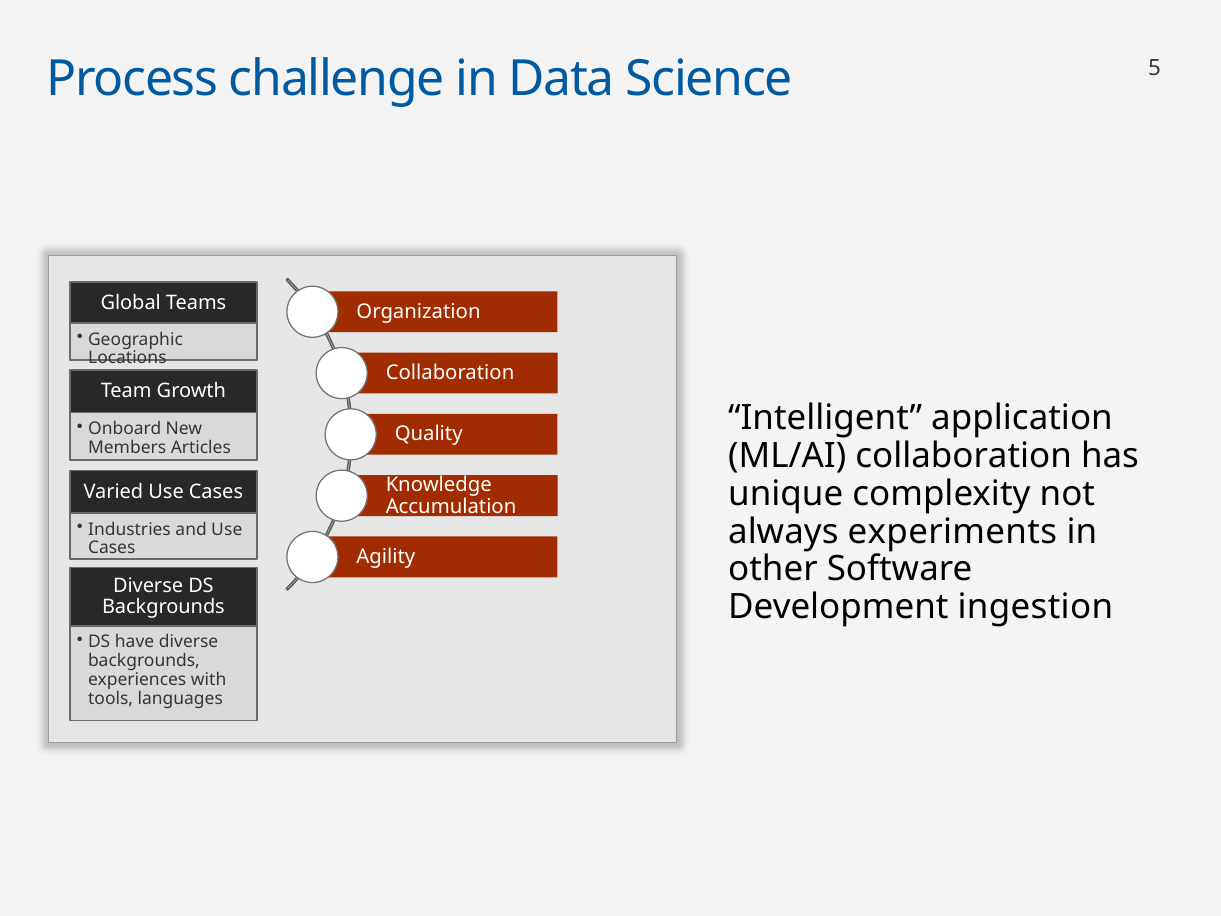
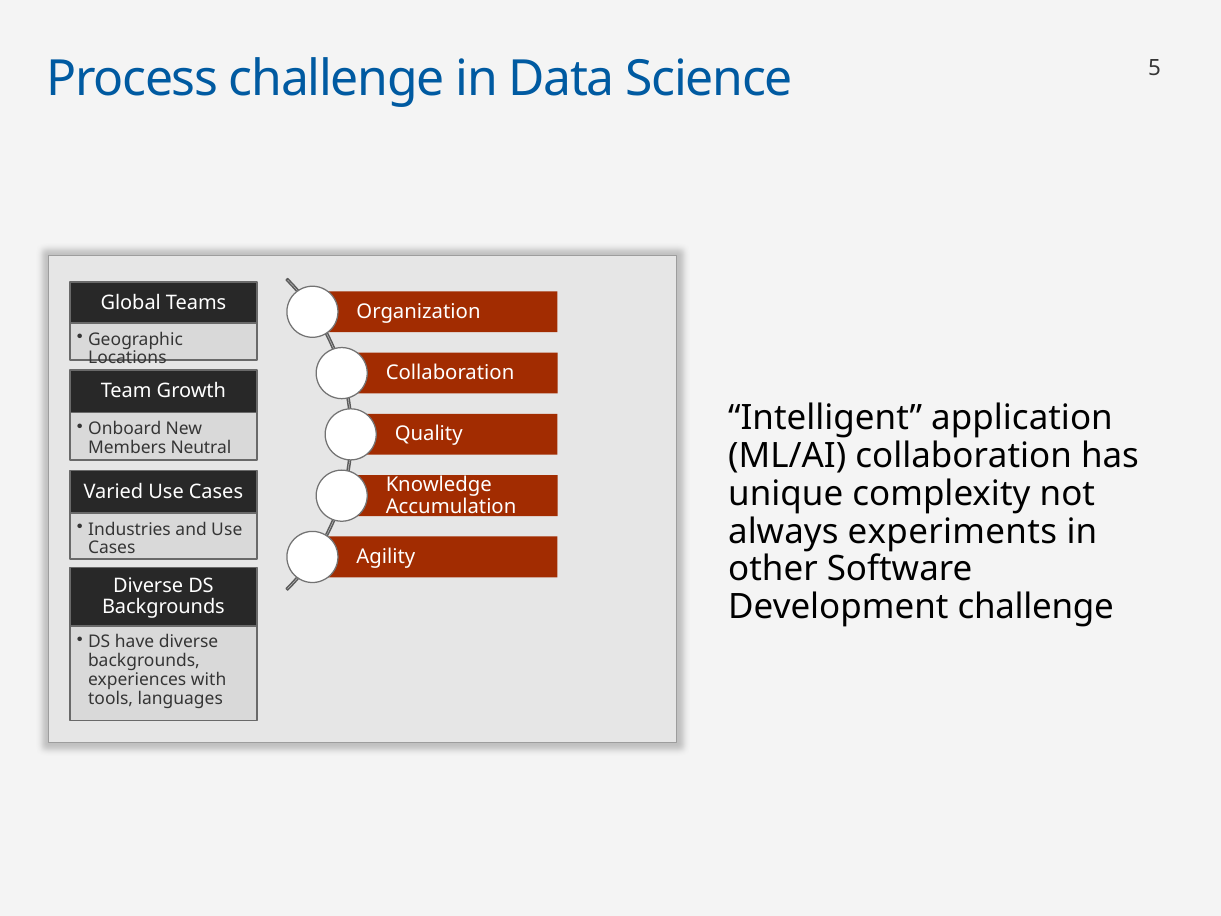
Articles: Articles -> Neutral
Development ingestion: ingestion -> challenge
